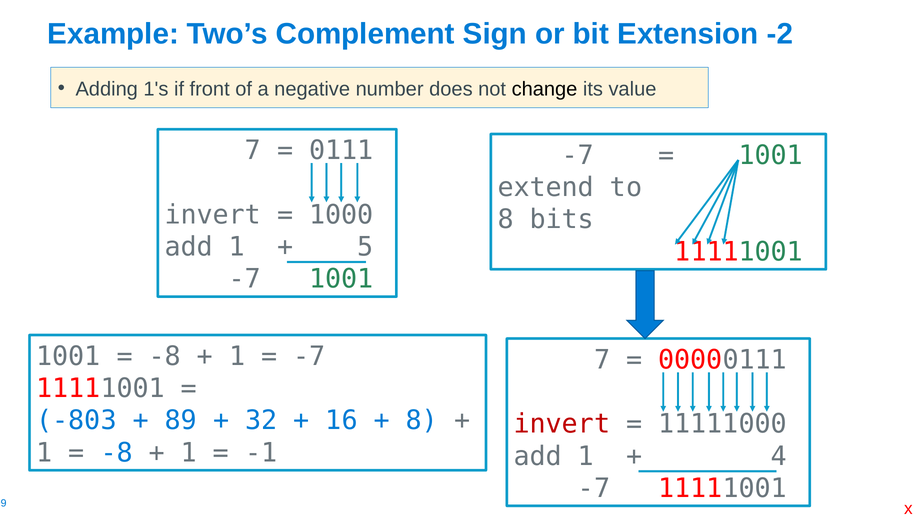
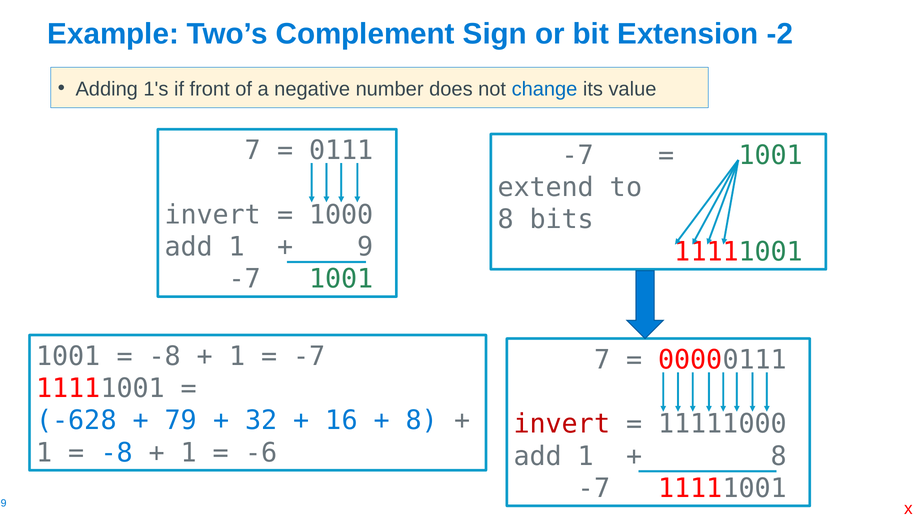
change colour: black -> blue
5: 5 -> 9
-803: -803 -> -628
89: 89 -> 79
-1: -1 -> -6
4 at (779, 456): 4 -> 8
